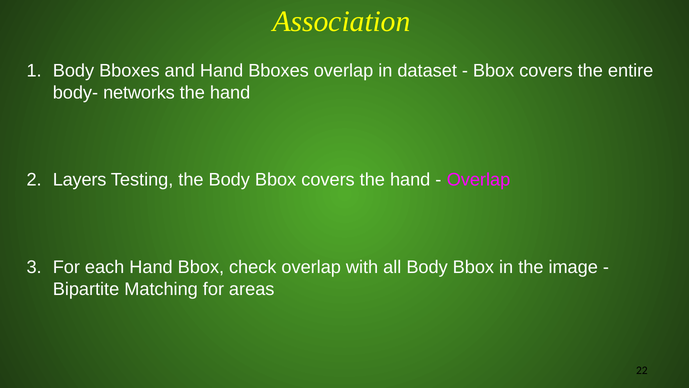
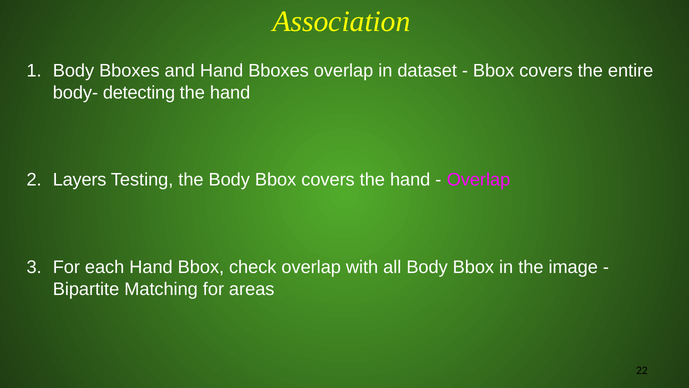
networks: networks -> detecting
